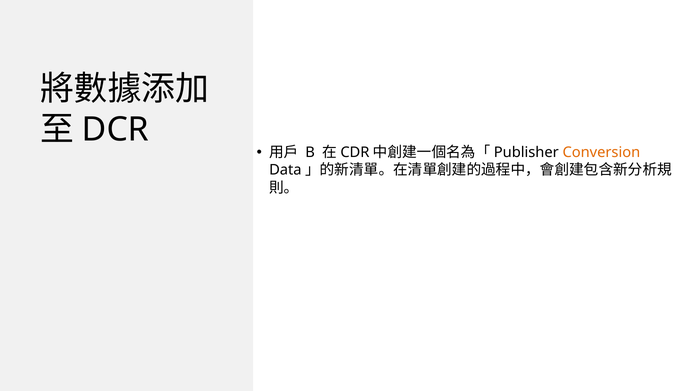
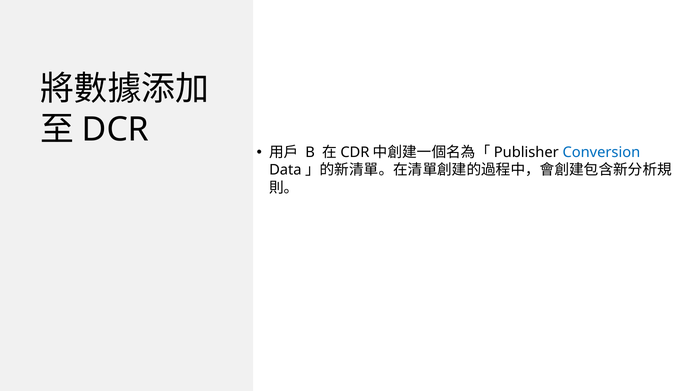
Conversion colour: orange -> blue
